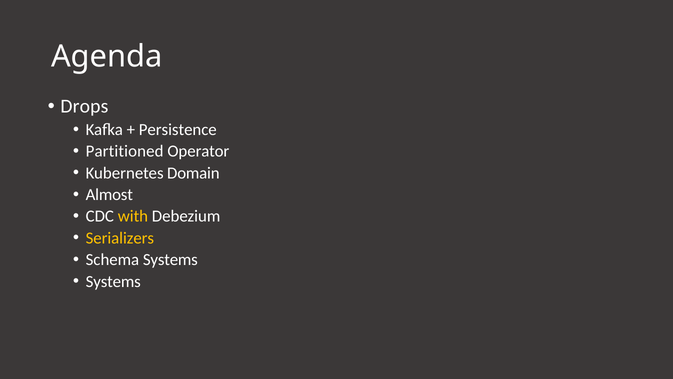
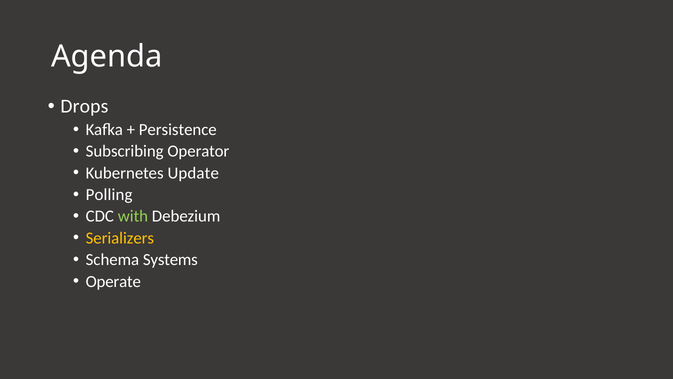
Partitioned: Partitioned -> Subscribing
Domain: Domain -> Update
Almost: Almost -> Polling
with colour: yellow -> light green
Systems at (113, 281): Systems -> Operate
